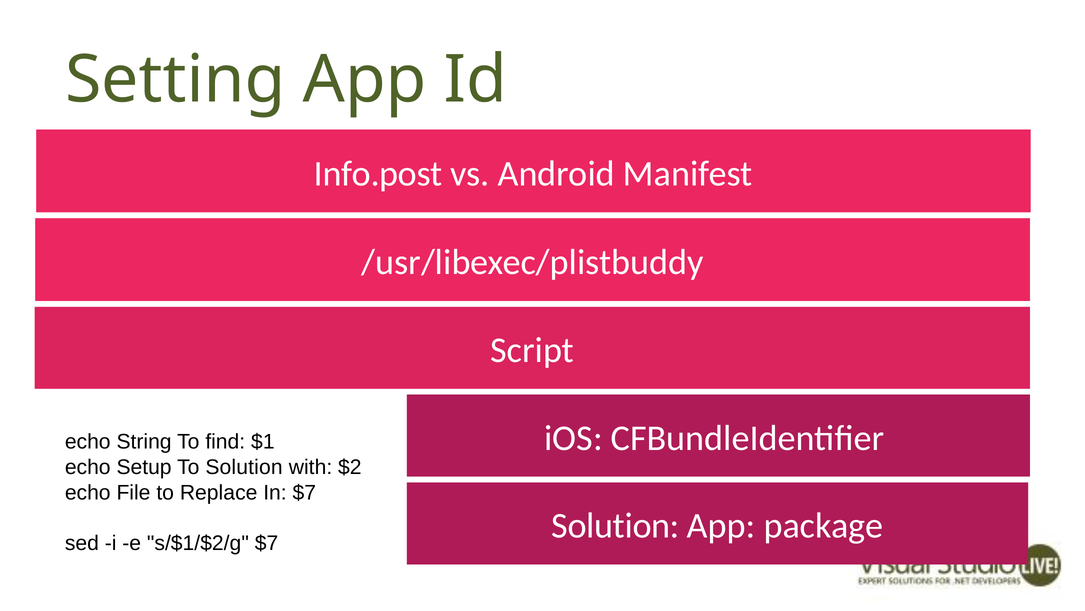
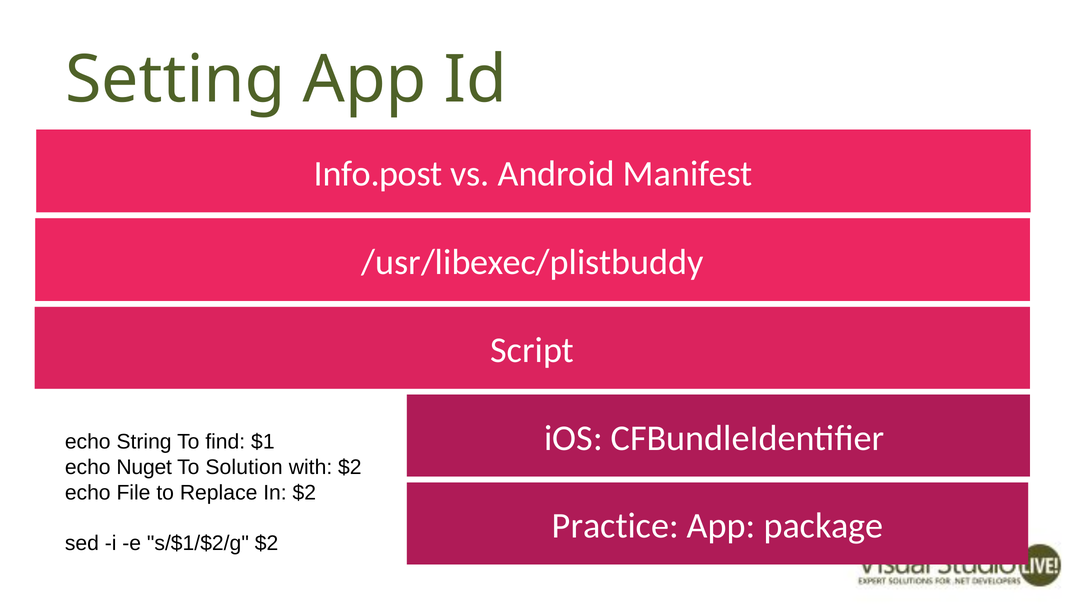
Setup: Setup -> Nuget
In $7: $7 -> $2
Solution at (615, 525): Solution -> Practice
s/$1/$2/g $7: $7 -> $2
